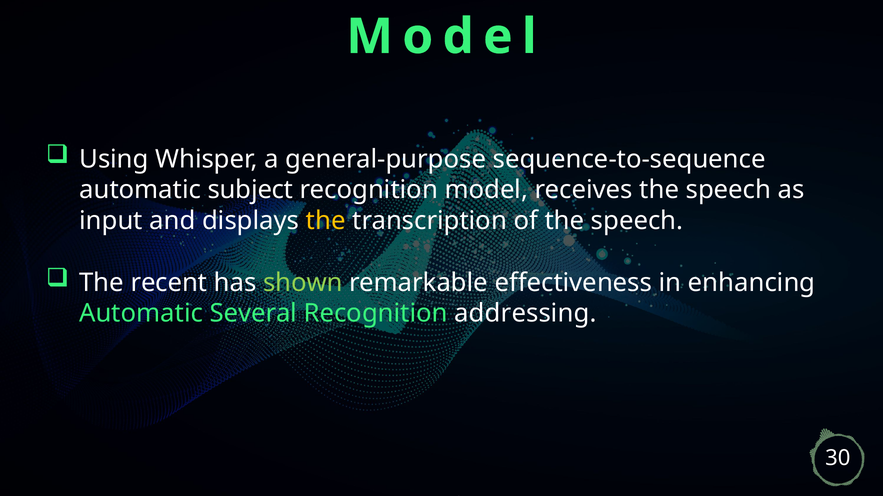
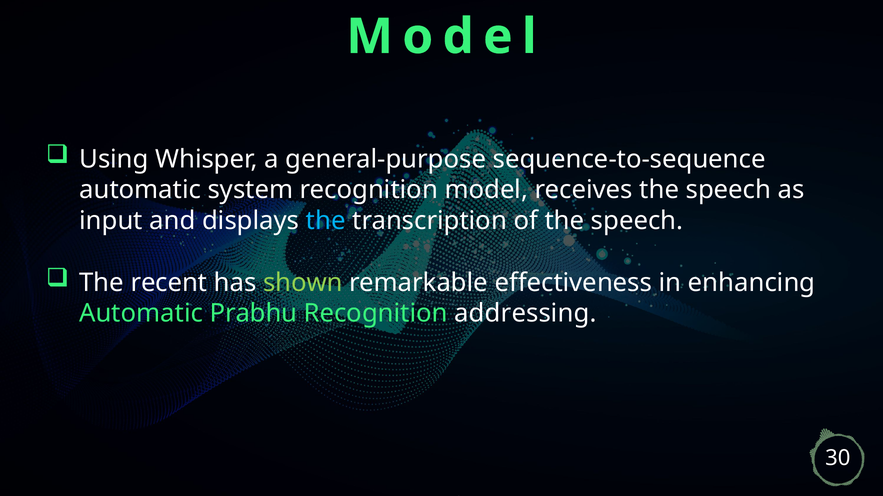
subject: subject -> system
the at (326, 221) colour: yellow -> light blue
Several: Several -> Prabhu
